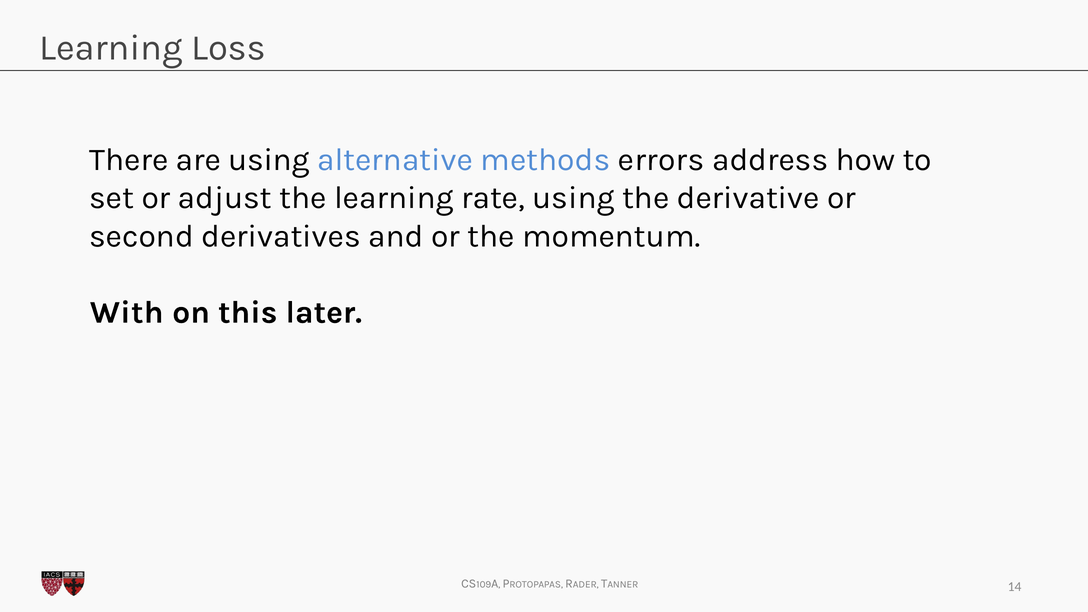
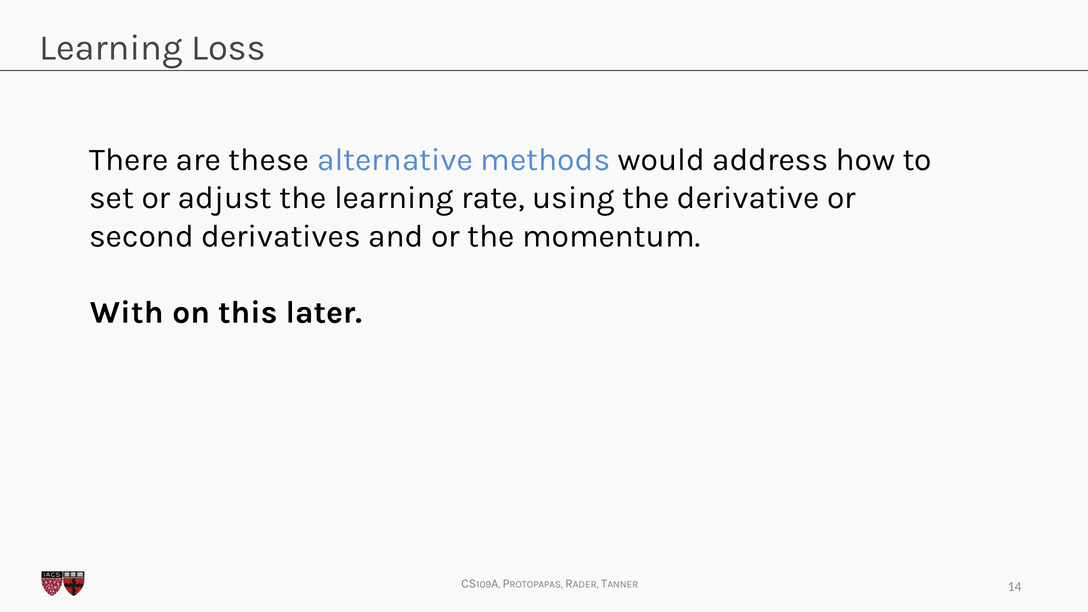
are using: using -> these
errors: errors -> would
